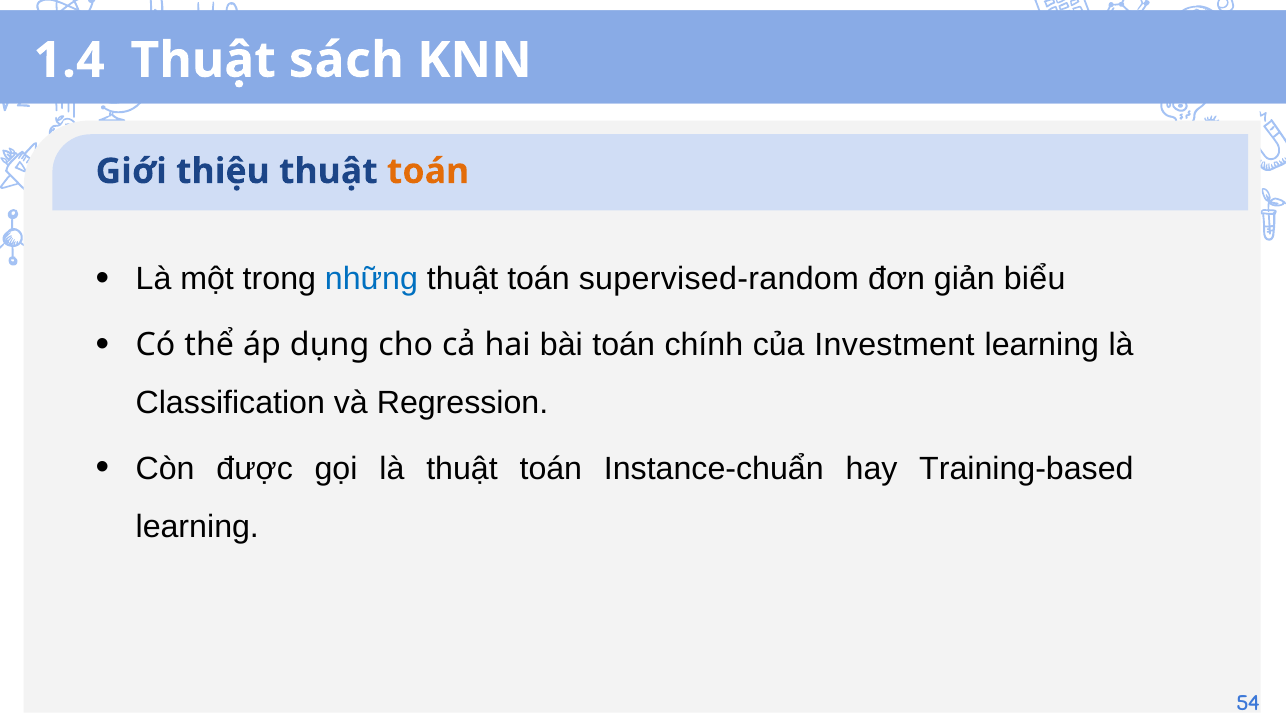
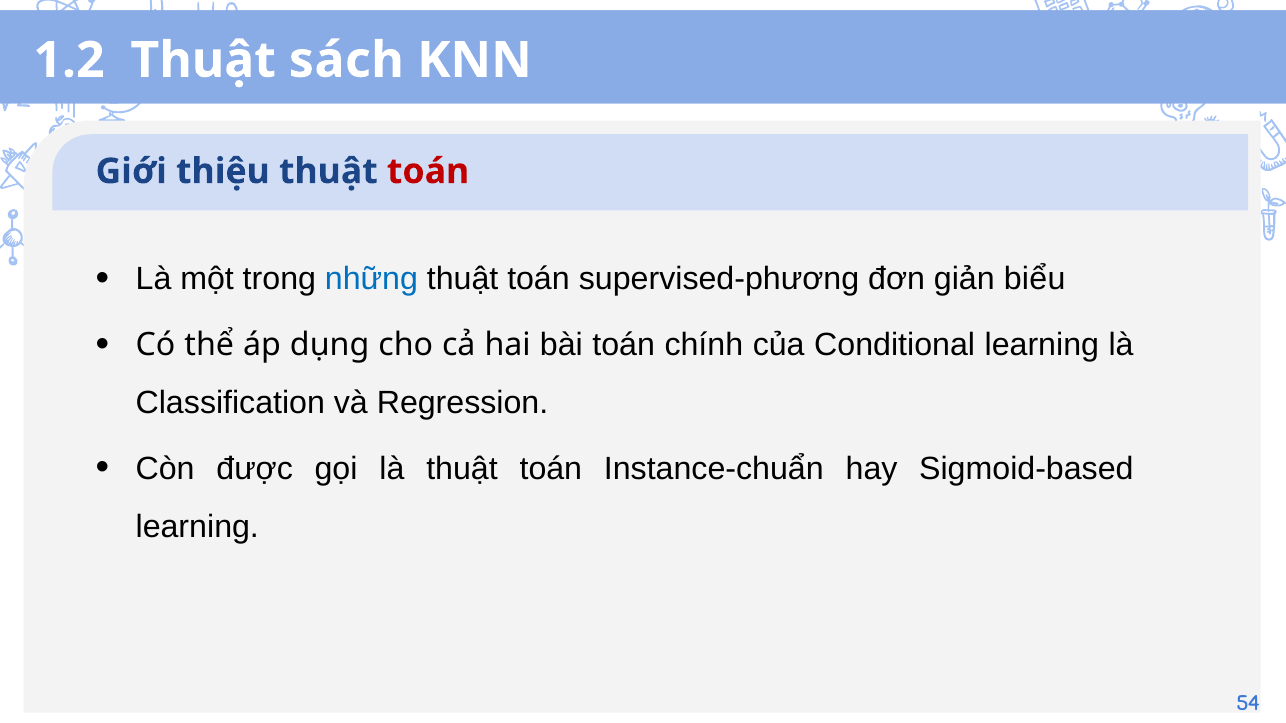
1.4: 1.4 -> 1.2
toán at (428, 171) colour: orange -> red
supervised-random: supervised-random -> supervised-phương
Investment: Investment -> Conditional
Training-based: Training-based -> Sigmoid-based
